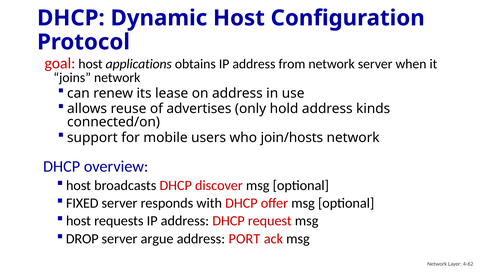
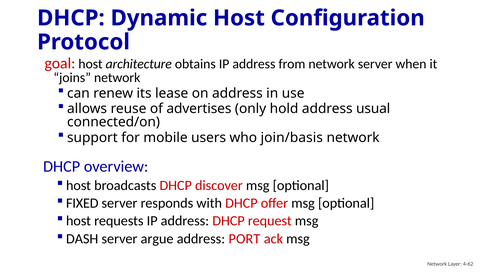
applications: applications -> architecture
kinds: kinds -> usual
join/hosts: join/hosts -> join/basis
DROP: DROP -> DASH
